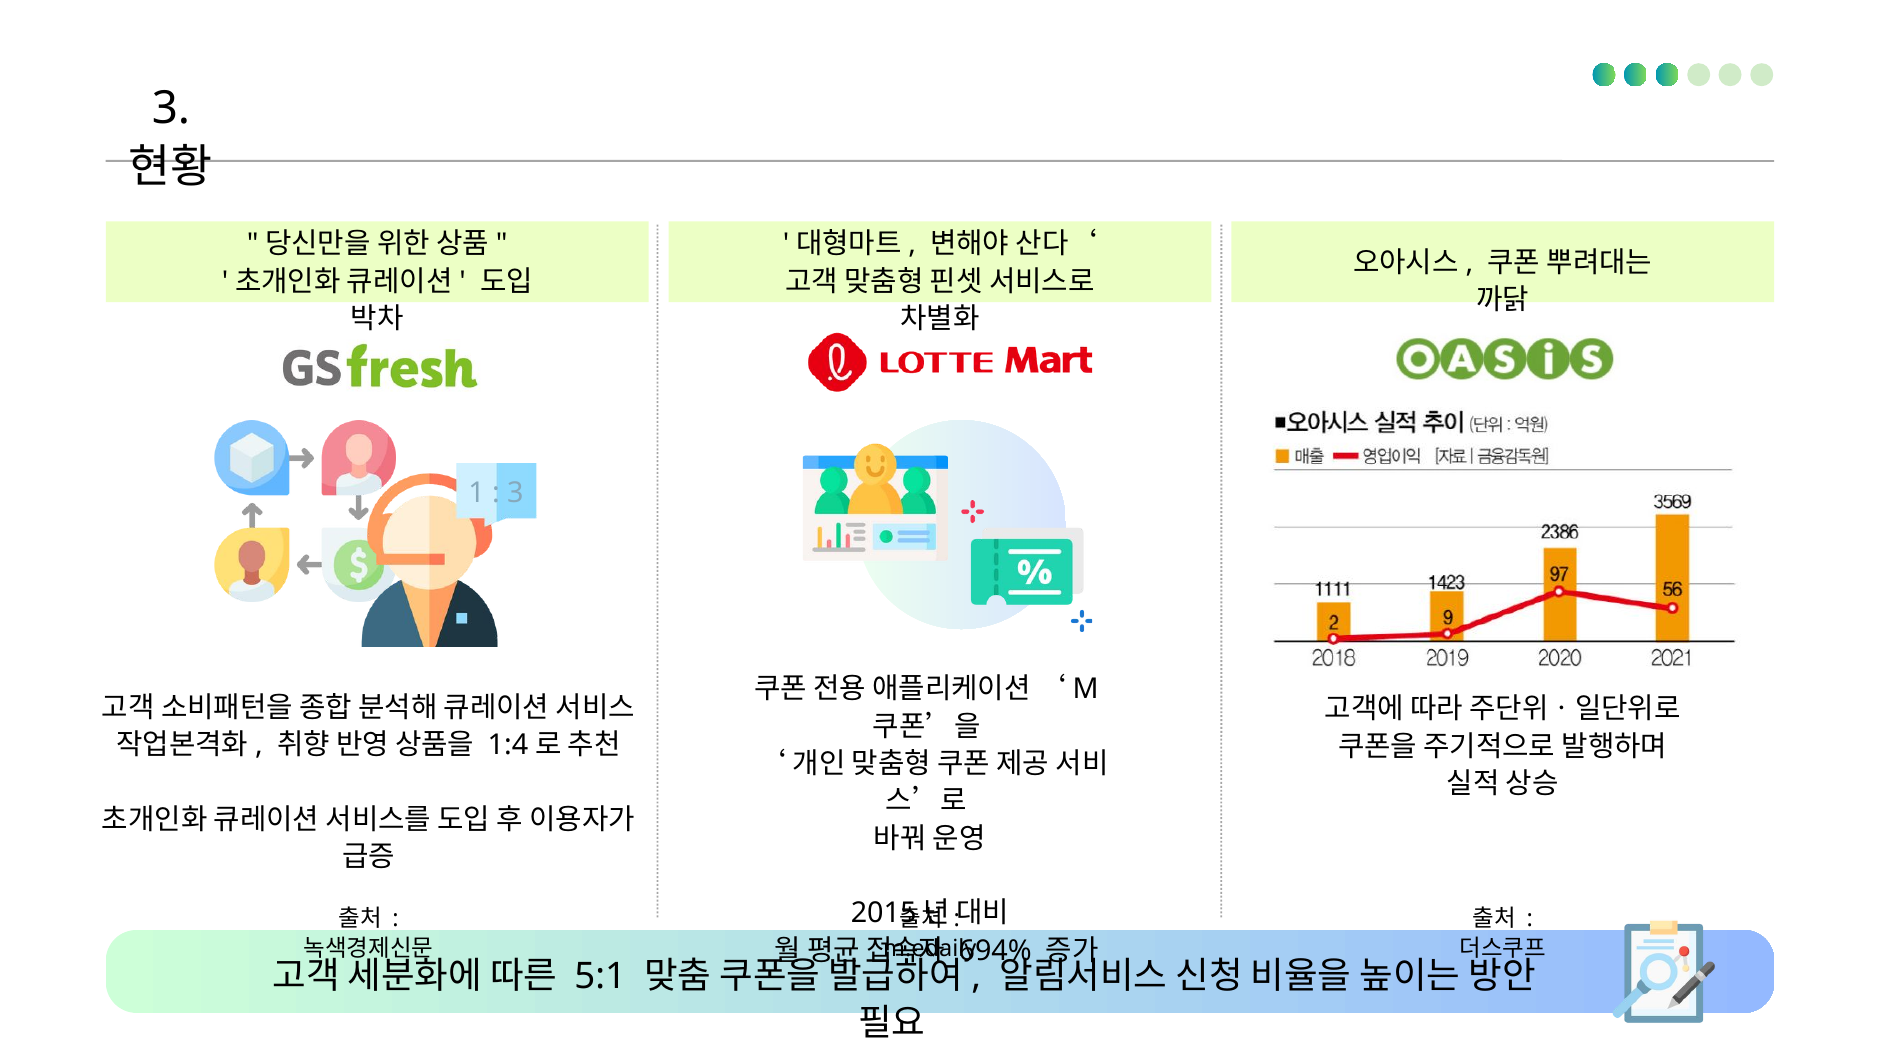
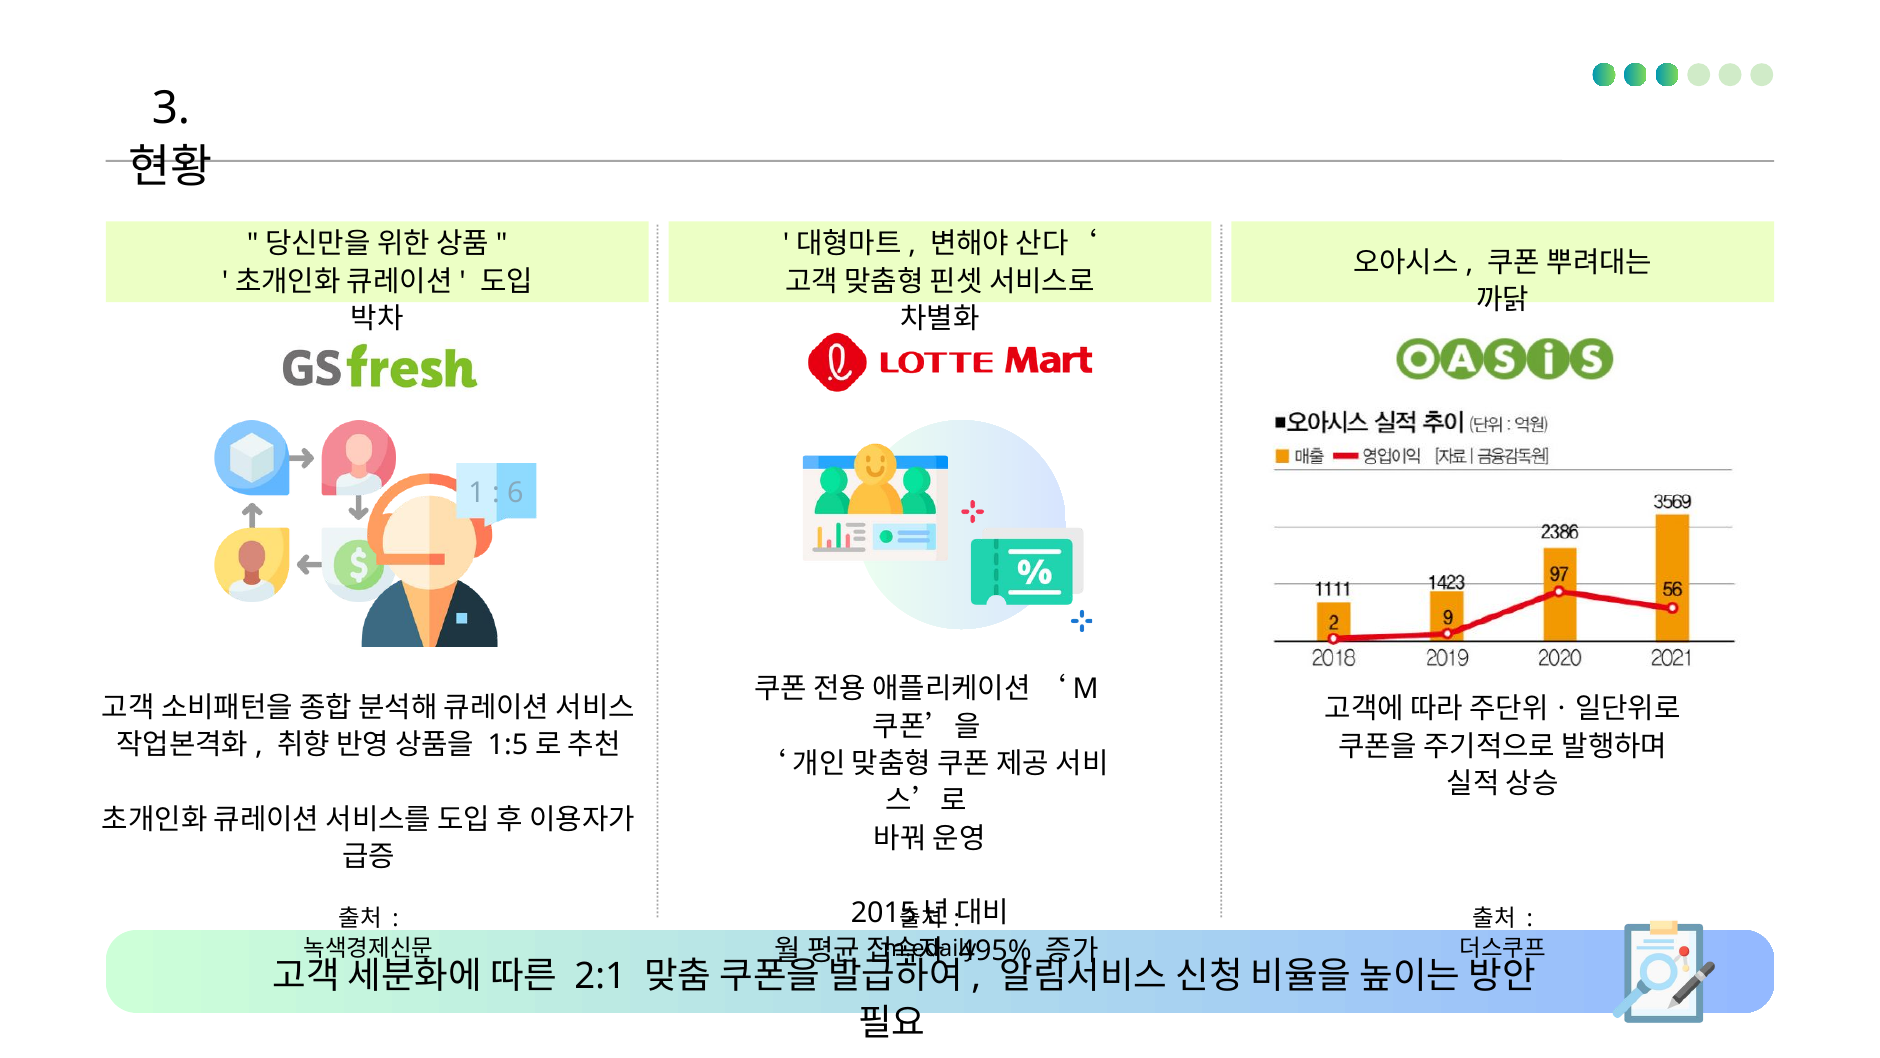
3 at (515, 493): 3 -> 6
1:4: 1:4 -> 1:5
694%: 694% -> 495%
5:1: 5:1 -> 2:1
